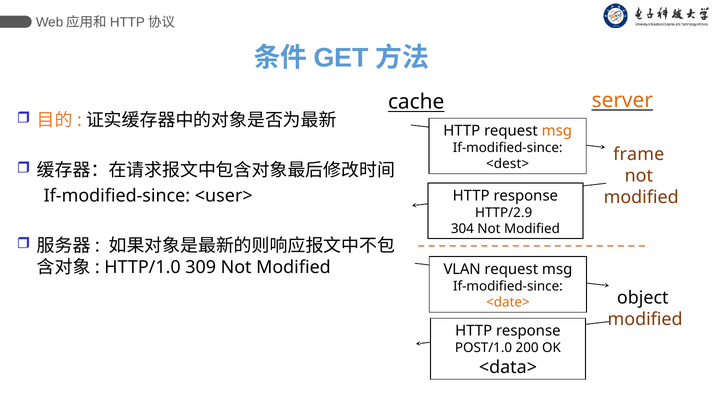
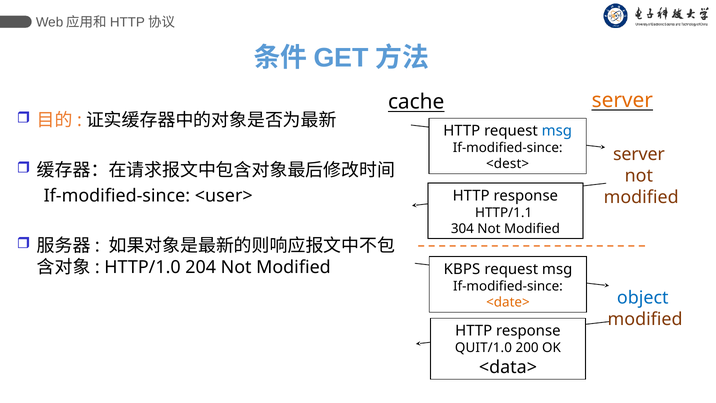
msg at (557, 131) colour: orange -> blue
frame at (639, 154): frame -> server
HTTP/2.9: HTTP/2.9 -> HTTP/1.1
309: 309 -> 204
VLAN: VLAN -> KBPS
object colour: black -> blue
POST/1.0: POST/1.0 -> QUIT/1.0
